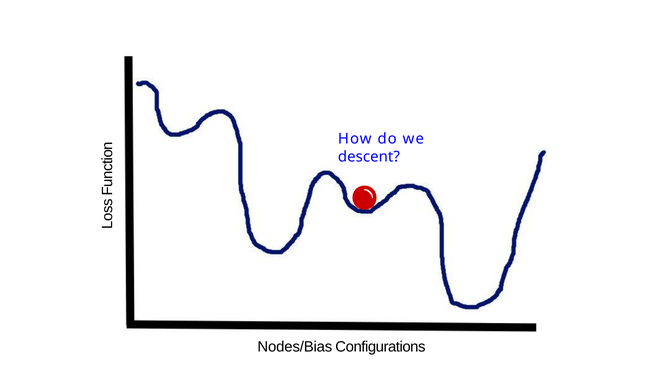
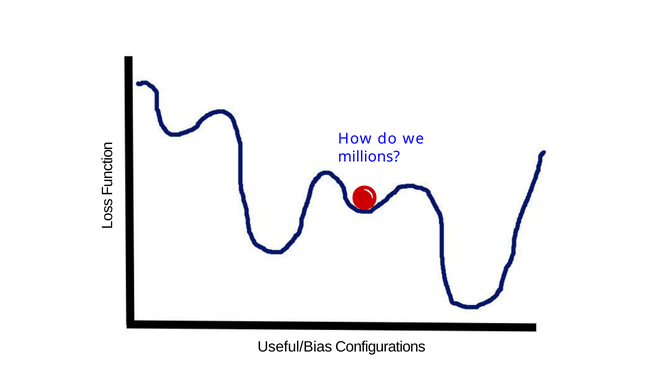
descent: descent -> millions
Nodes/Bias: Nodes/Bias -> Useful/Bias
